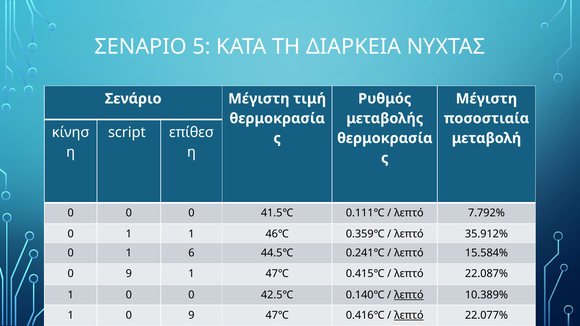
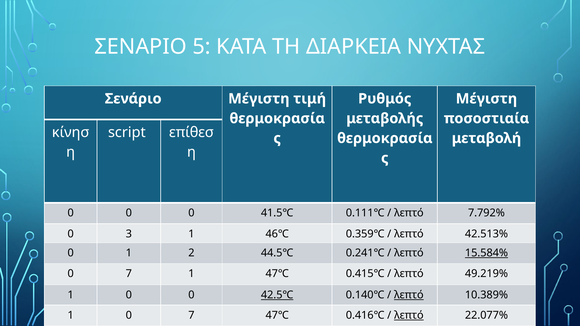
1 at (129, 234): 1 -> 3
35.912%: 35.912% -> 42.513%
6: 6 -> 2
15.584% underline: none -> present
9 at (129, 274): 9 -> 7
22.087%: 22.087% -> 49.219%
42.5℃ underline: none -> present
1 0 9: 9 -> 7
